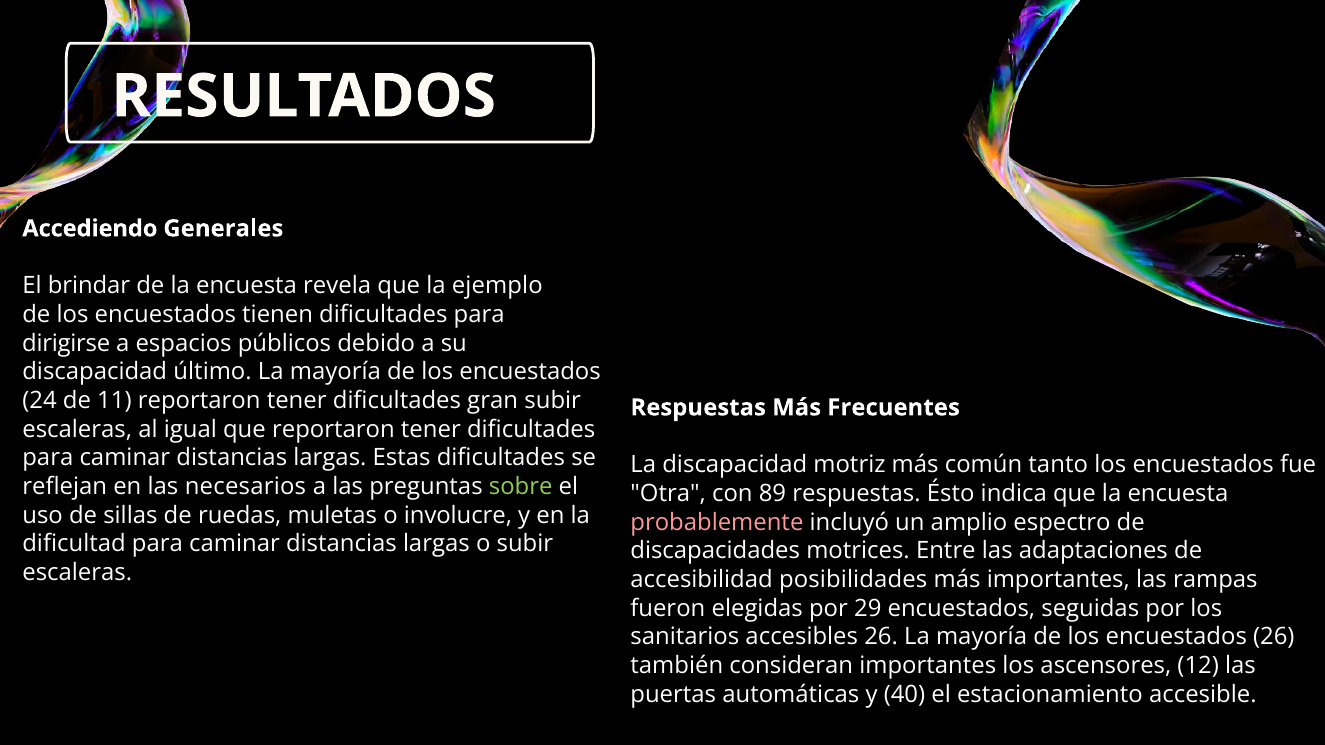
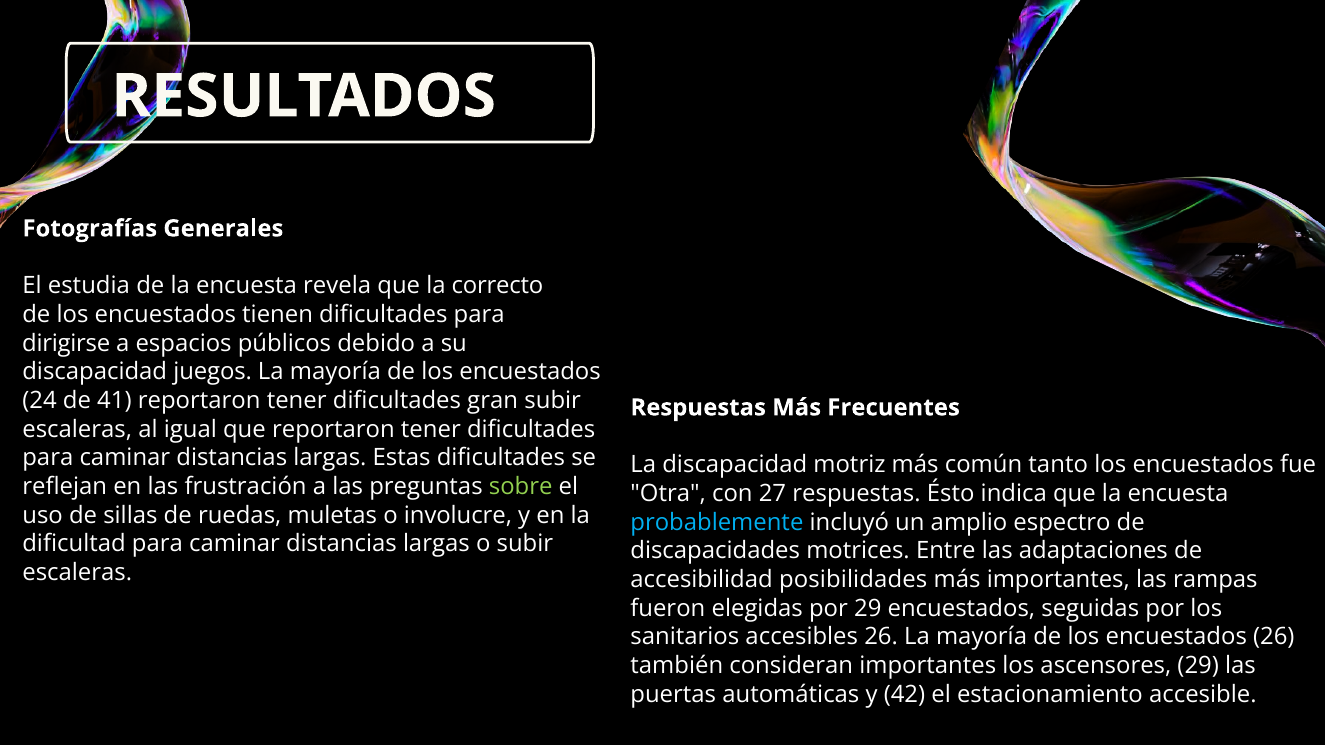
Accediendo: Accediendo -> Fotografías
brindar: brindar -> estudia
ejemplo: ejemplo -> correcto
último: último -> juegos
11: 11 -> 41
necesarios: necesarios -> frustración
89: 89 -> 27
probablemente colour: pink -> light blue
ascensores 12: 12 -> 29
40: 40 -> 42
